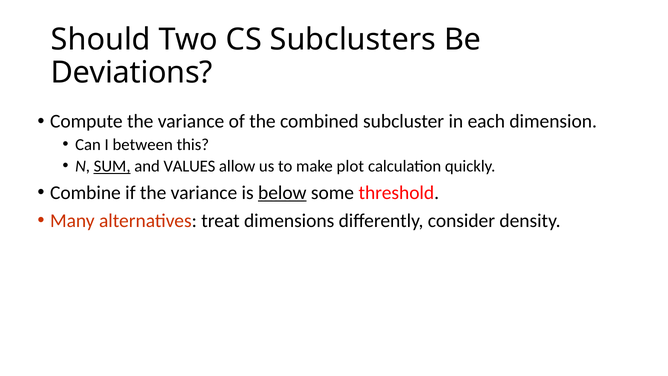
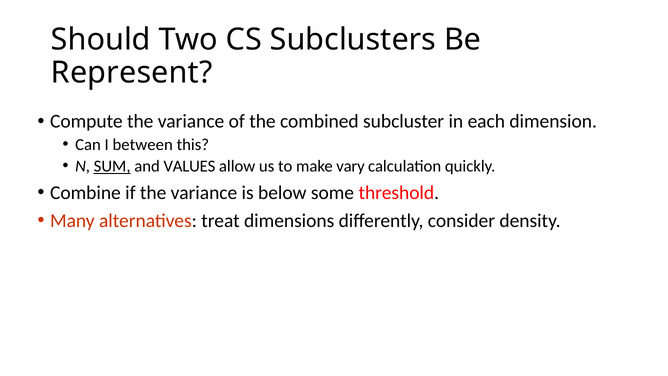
Deviations: Deviations -> Represent
plot: plot -> vary
below underline: present -> none
